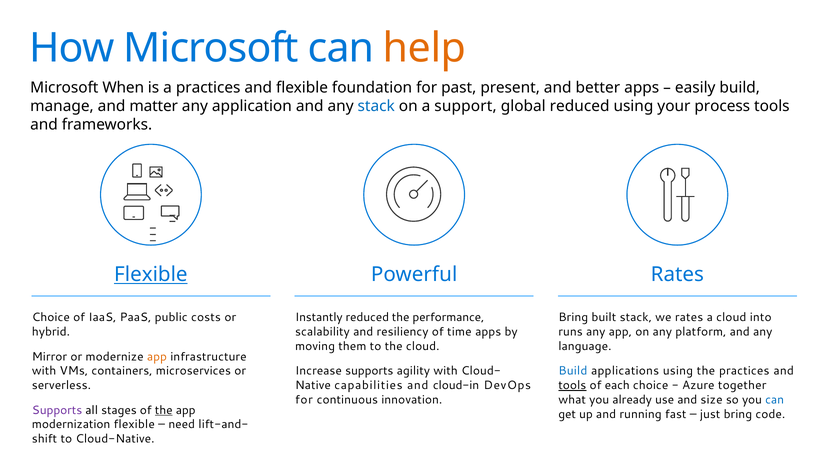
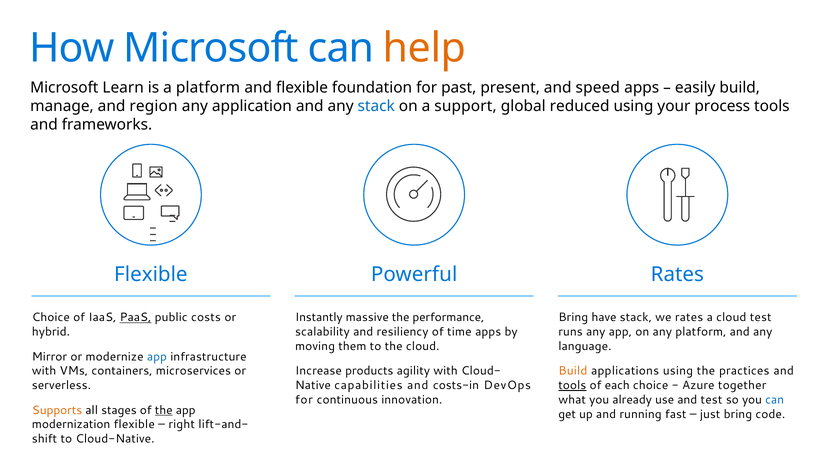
When: When -> Learn
a practices: practices -> platform
better: better -> speed
matter: matter -> region
Flexible at (151, 275) underline: present -> none
PaaS underline: none -> present
Instantly reduced: reduced -> massive
built: built -> have
cloud into: into -> test
app at (157, 356) colour: orange -> blue
Increase supports: supports -> products
Build at (573, 371) colour: blue -> orange
cloud-in: cloud-in -> costs-in
and size: size -> test
Supports at (57, 410) colour: purple -> orange
need: need -> right
